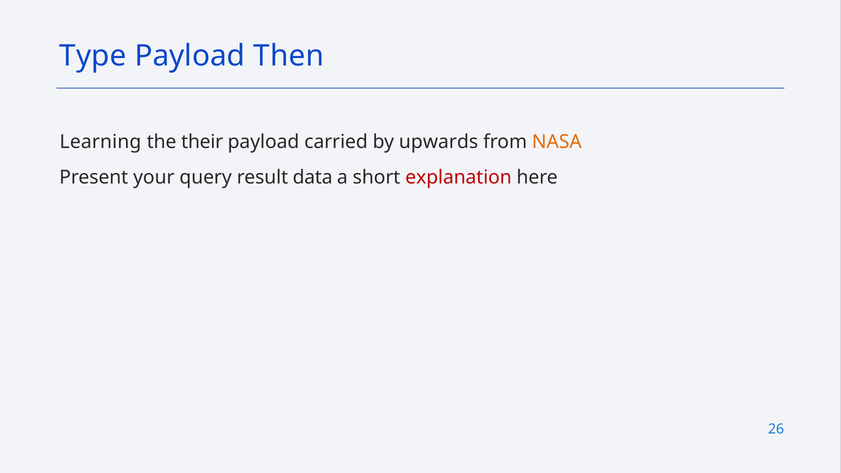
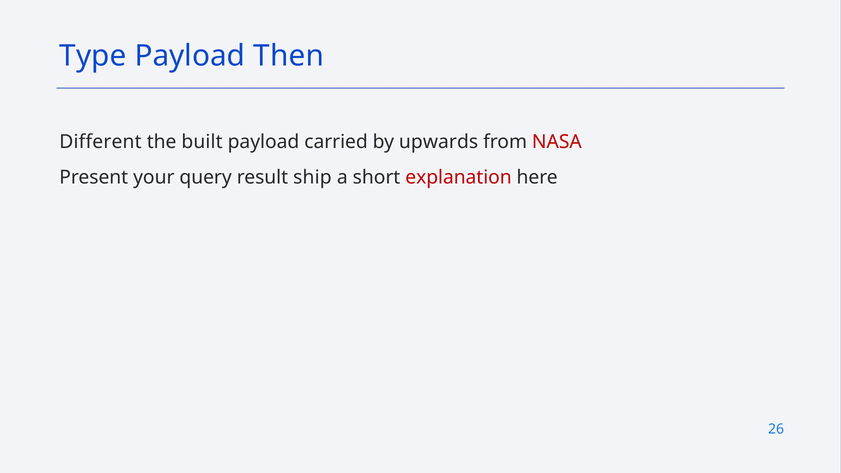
Learning: Learning -> Different
their: their -> built
NASA colour: orange -> red
data: data -> ship
